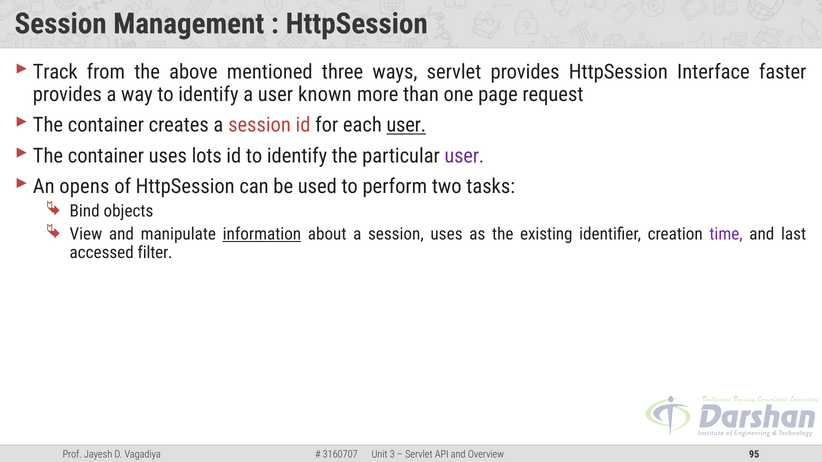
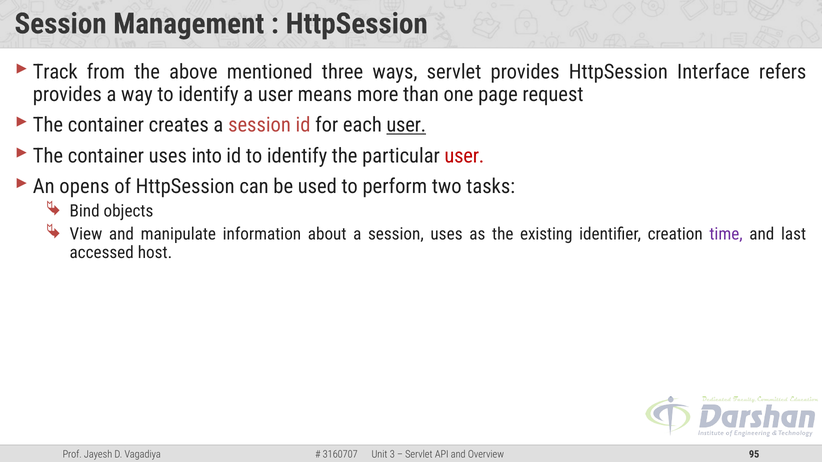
faster: faster -> refers
known: known -> means
lots: lots -> into
user at (464, 156) colour: purple -> red
information underline: present -> none
filter: filter -> host
